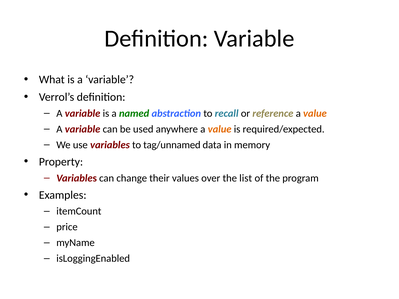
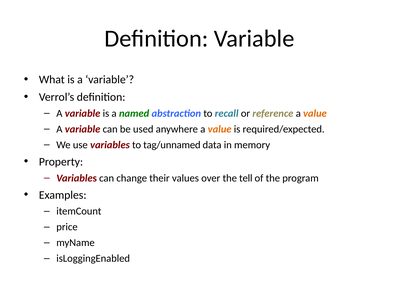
list: list -> tell
